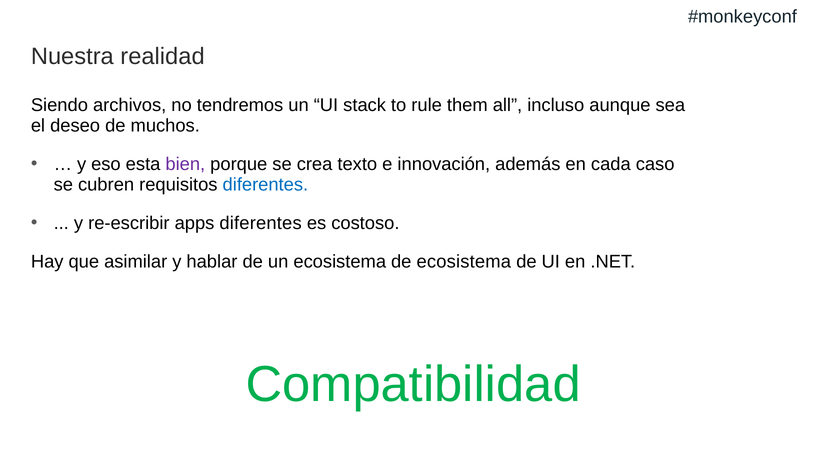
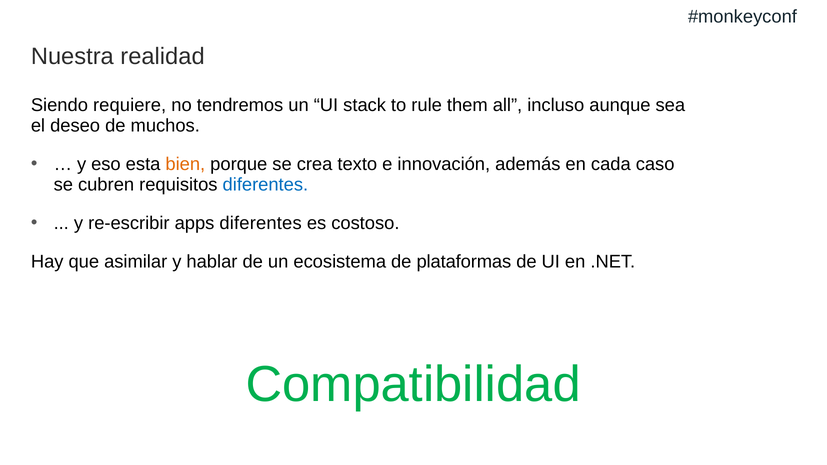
archivos: archivos -> requiere
bien colour: purple -> orange
de ecosistema: ecosistema -> plataformas
